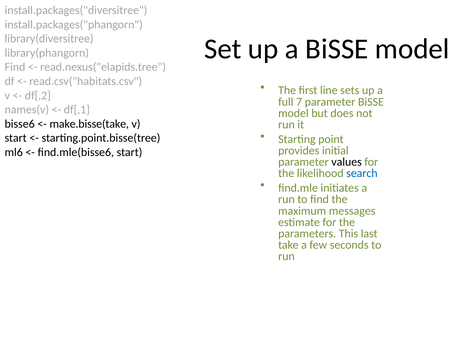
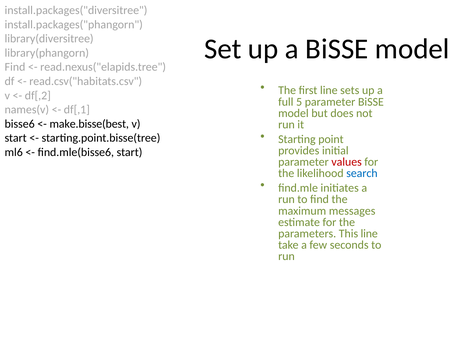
7: 7 -> 5
make.bisse(take: make.bisse(take -> make.bisse(best
values colour: black -> red
This last: last -> line
